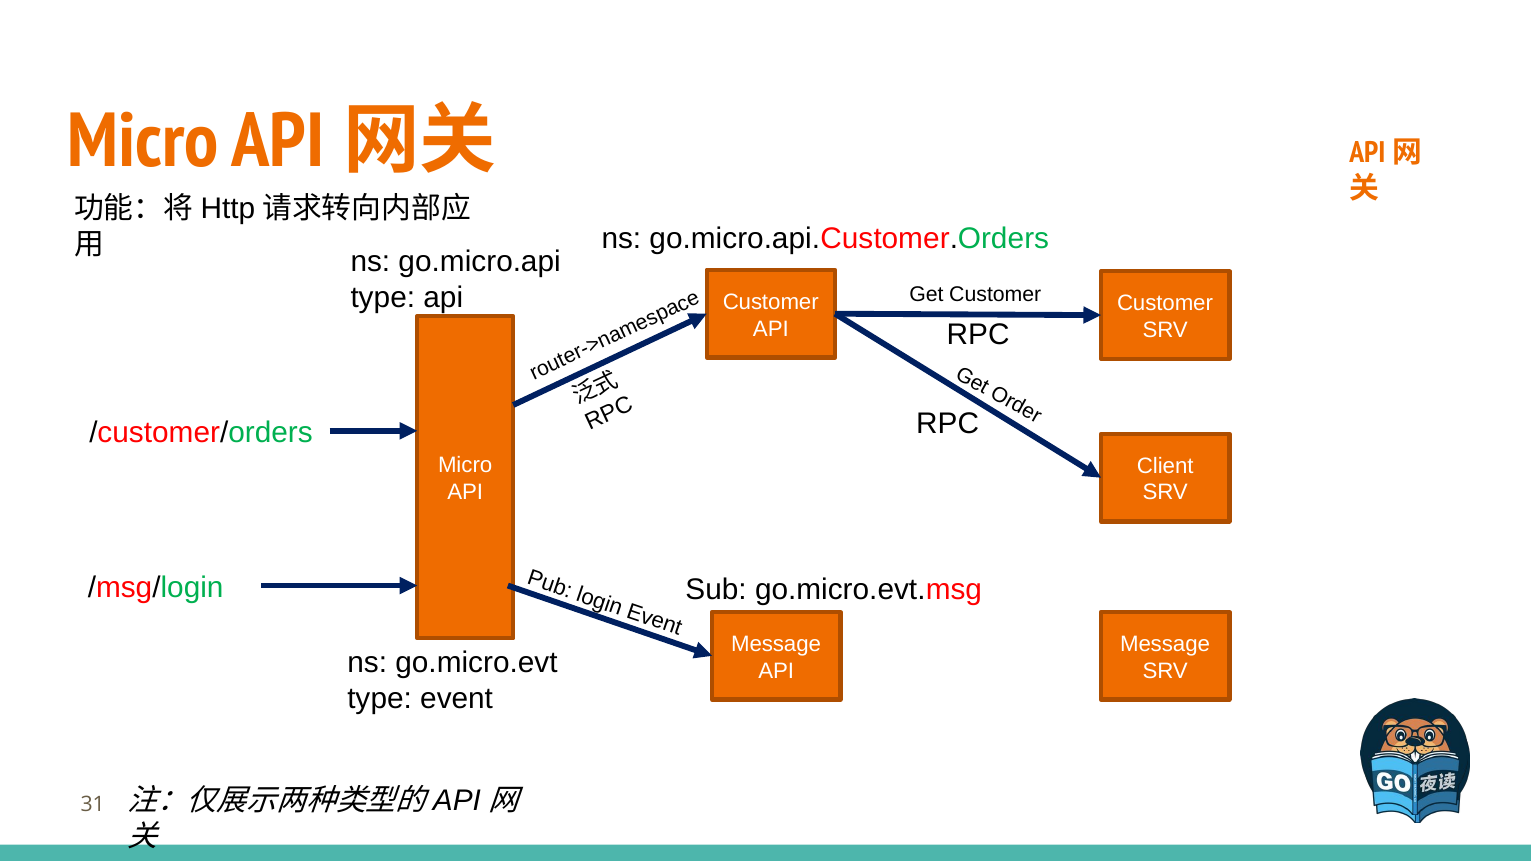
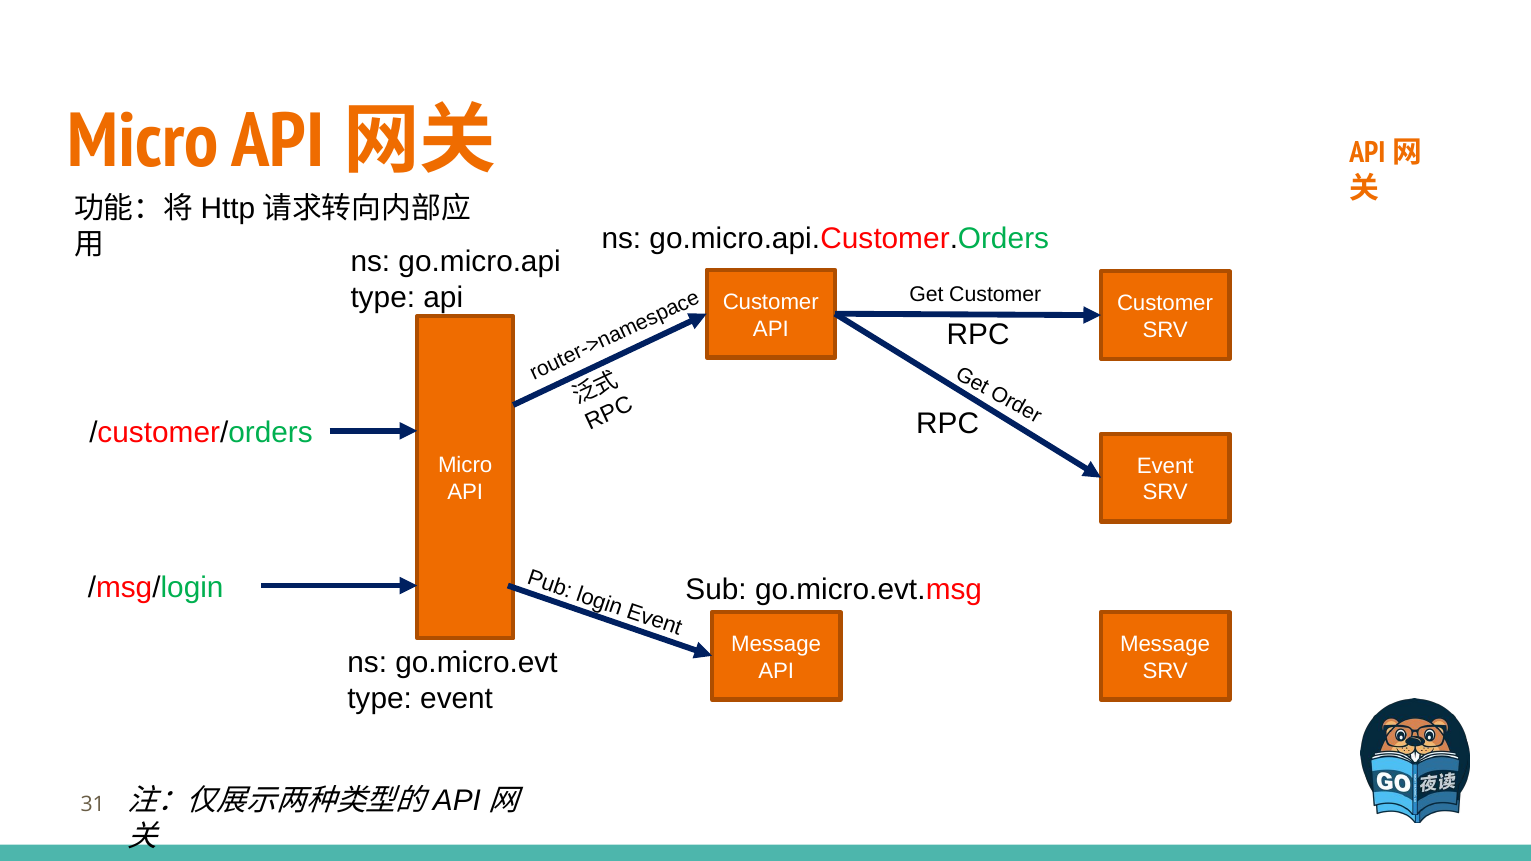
Client at (1165, 466): Client -> Event
